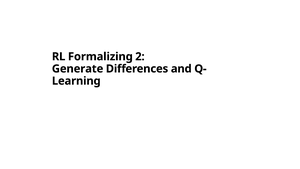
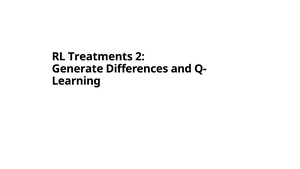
Formalizing: Formalizing -> Treatments
